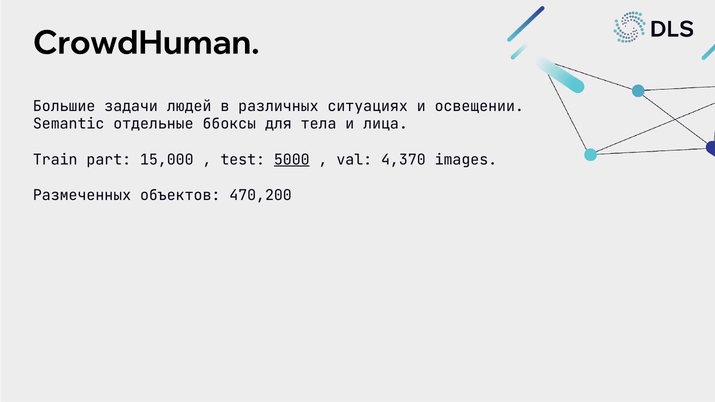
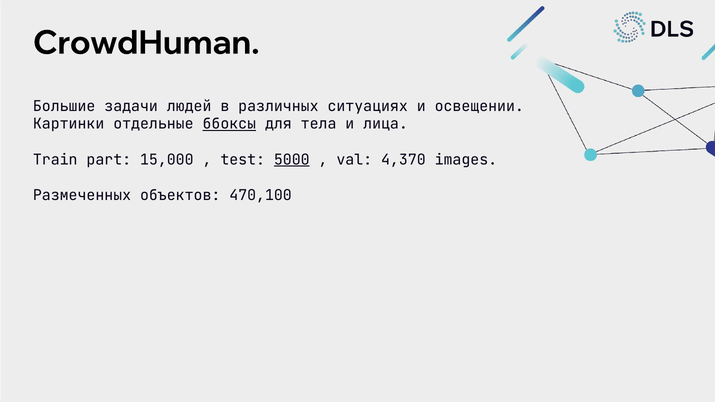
Semantic: Semantic -> Картинки
ббоксы underline: none -> present
470,200: 470,200 -> 470,100
